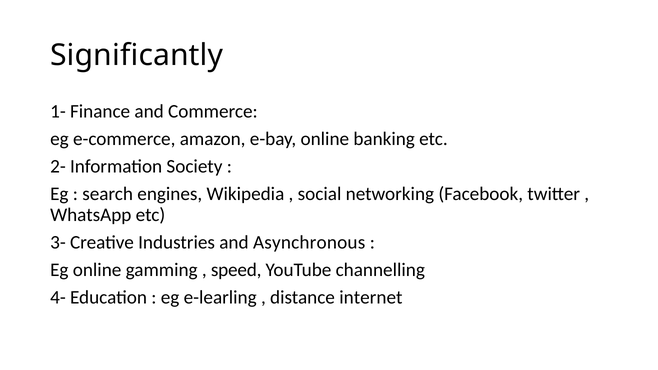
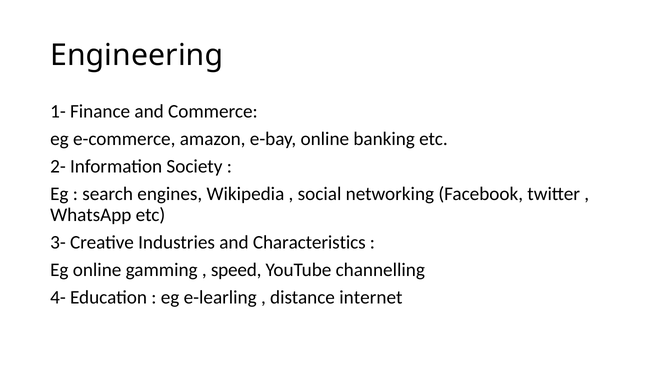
Significantly: Significantly -> Engineering
Asynchronous: Asynchronous -> Characteristics
